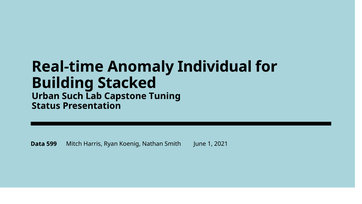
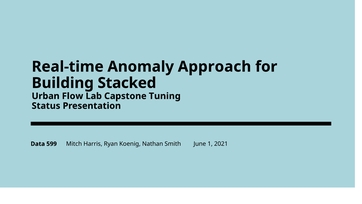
Individual: Individual -> Approach
Such: Such -> Flow
